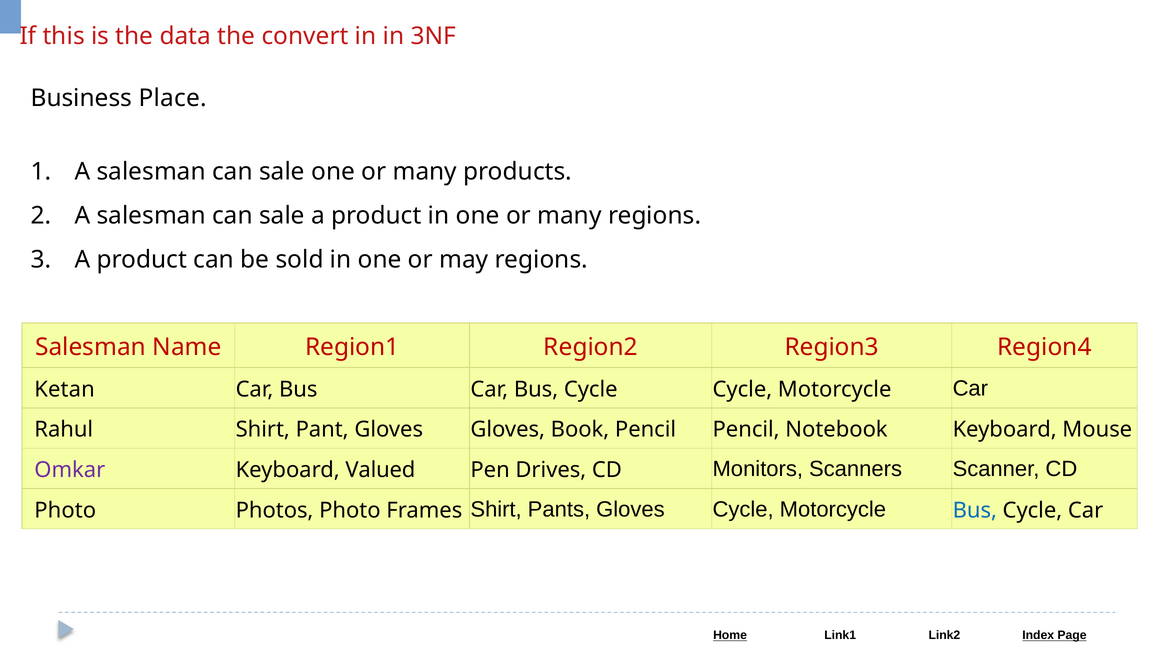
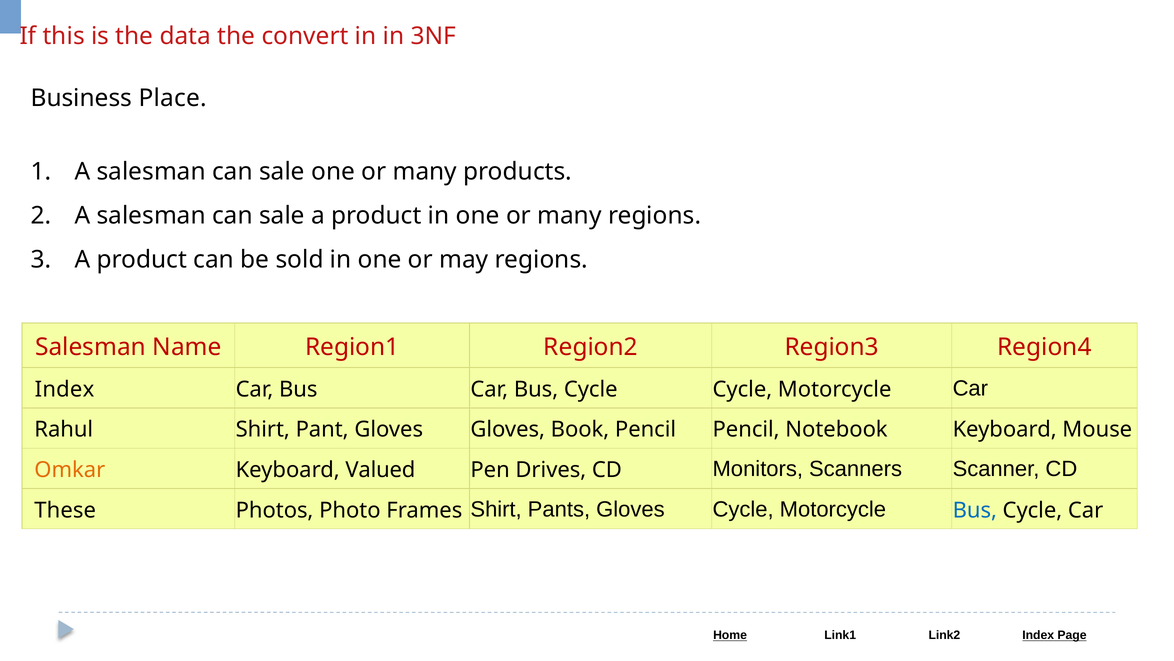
Ketan at (65, 389): Ketan -> Index
Omkar colour: purple -> orange
Photo at (65, 510): Photo -> These
